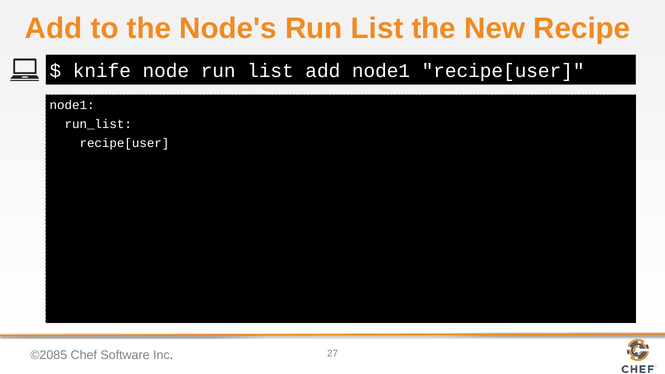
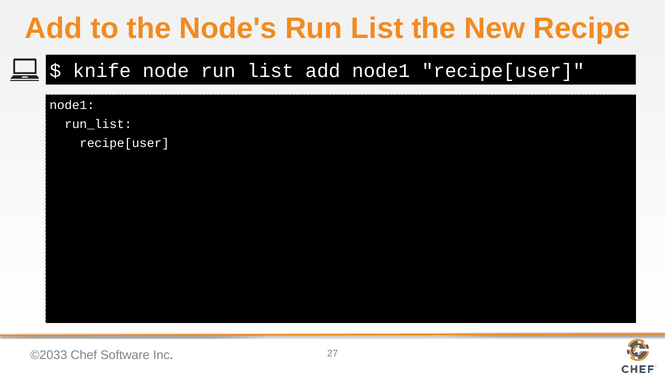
©2085: ©2085 -> ©2033
